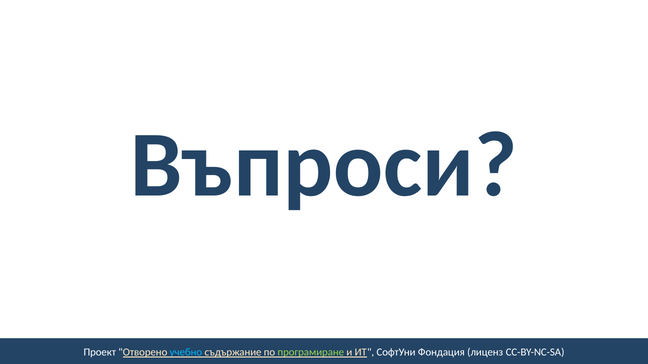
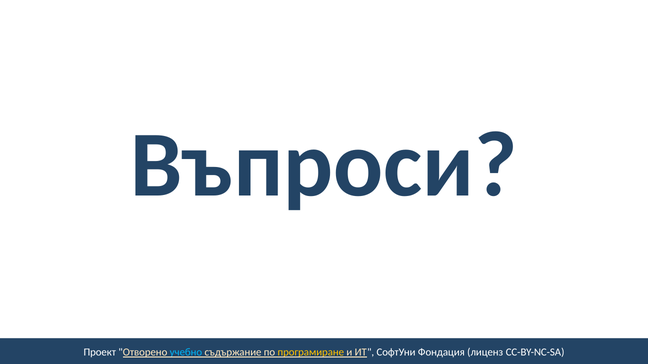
програмиране colour: light green -> yellow
